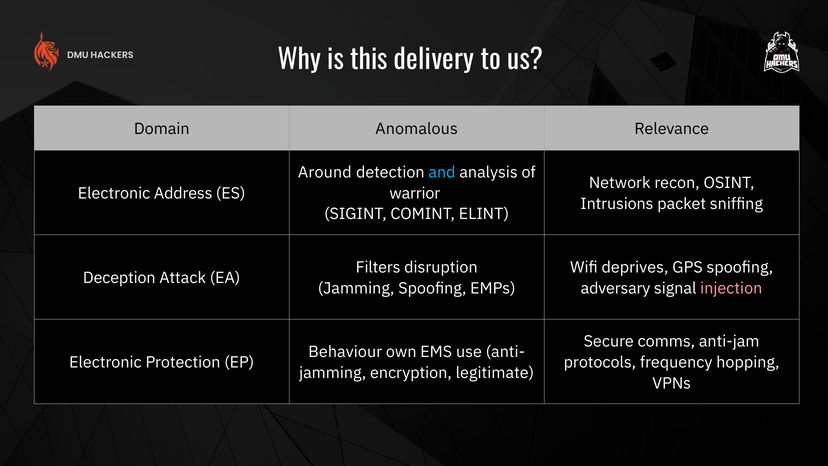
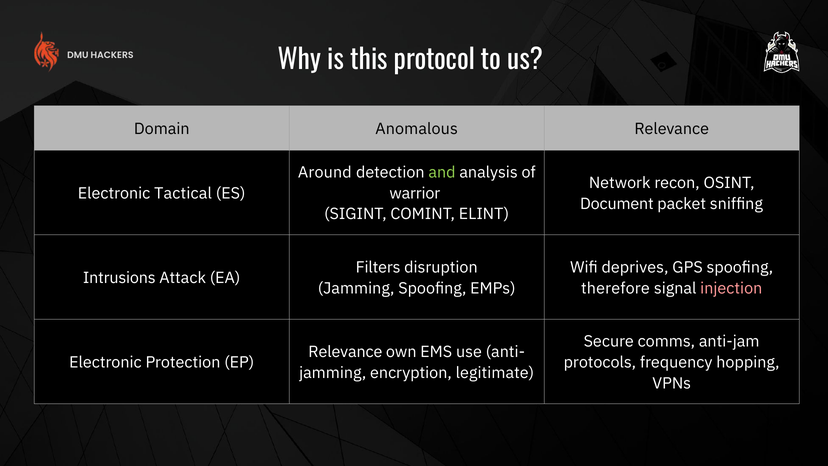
delivery: delivery -> protocol
and colour: light blue -> light green
Address: Address -> Tactical
Intrusions: Intrusions -> Document
Deception: Deception -> Intrusions
adversary: adversary -> therefore
Behaviour at (345, 352): Behaviour -> Relevance
